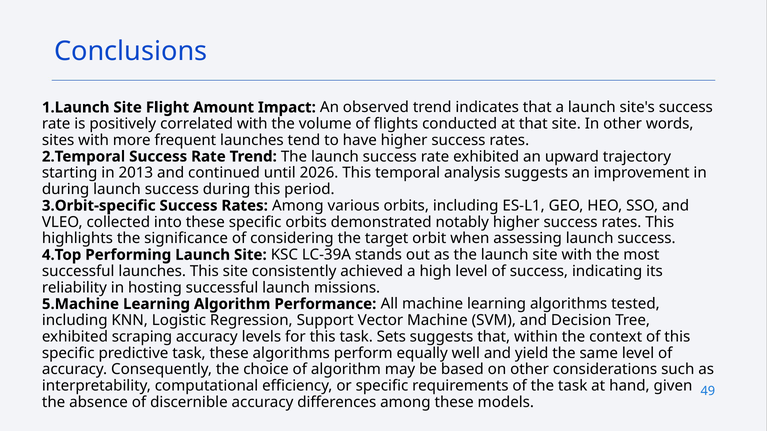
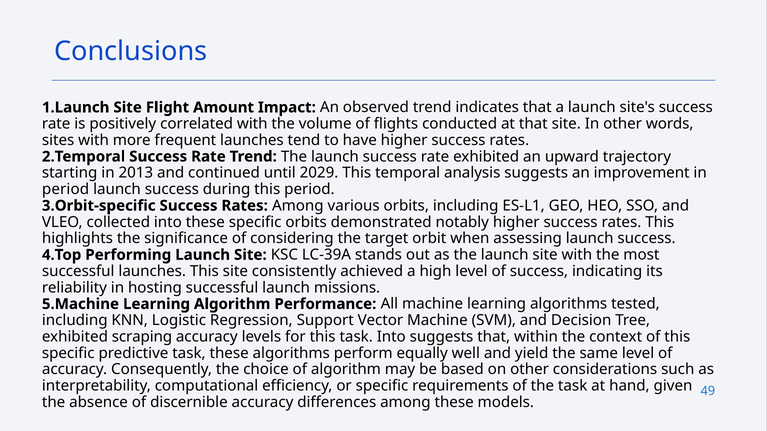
2026: 2026 -> 2029
during at (66, 189): during -> period
task Sets: Sets -> Into
